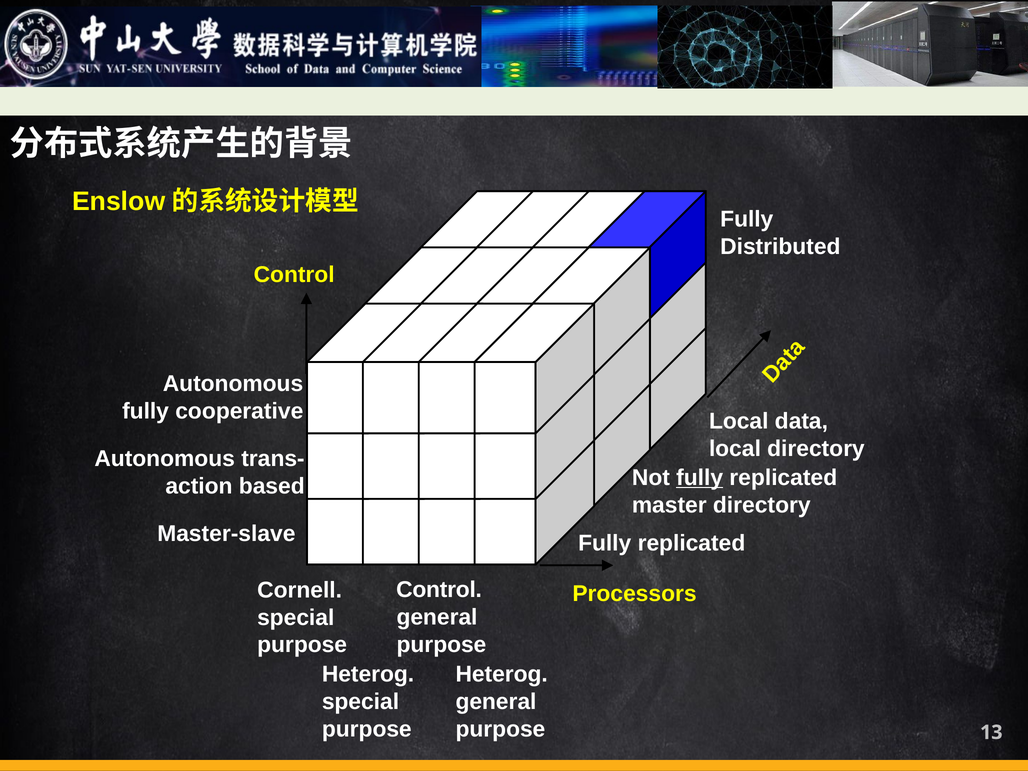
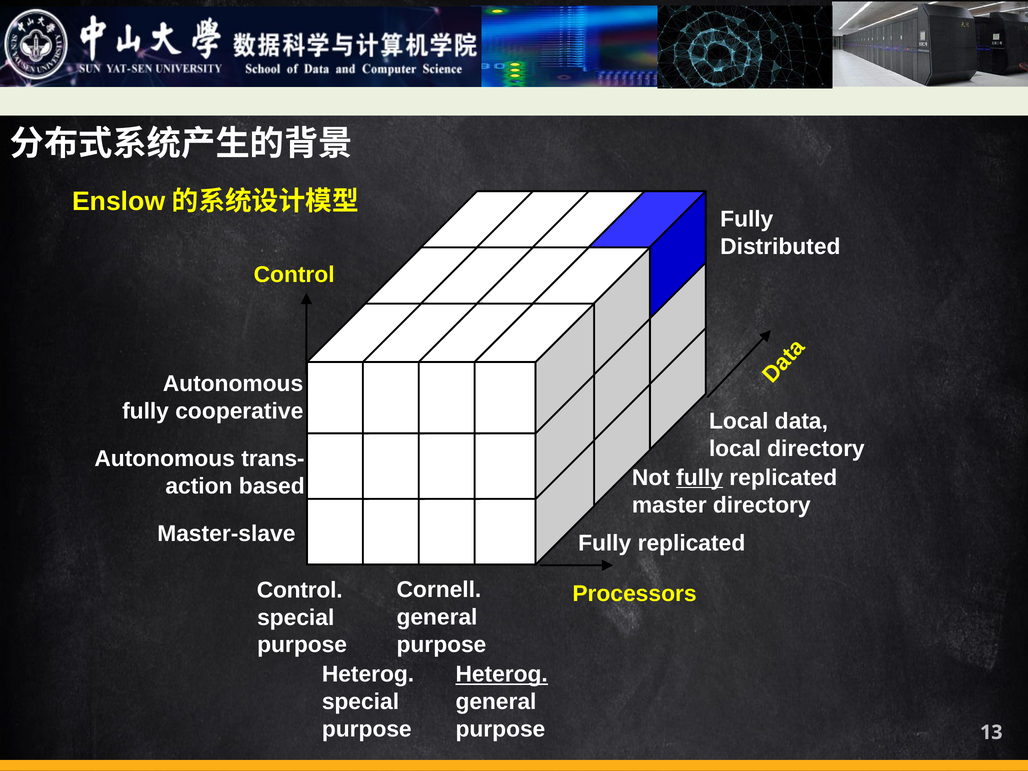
Control at (439, 590): Control -> Cornell
Cornell at (300, 590): Cornell -> Control
Heterog at (502, 674) underline: none -> present
